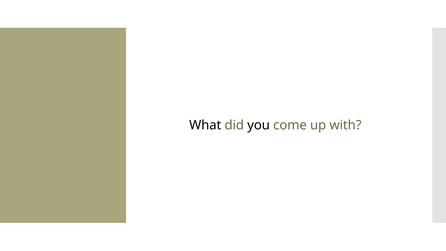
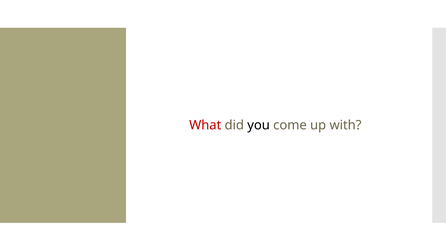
What colour: black -> red
